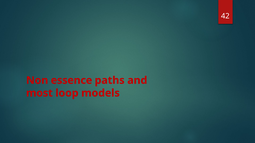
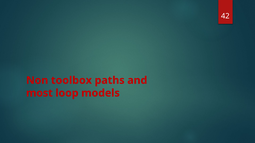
essence: essence -> toolbox
